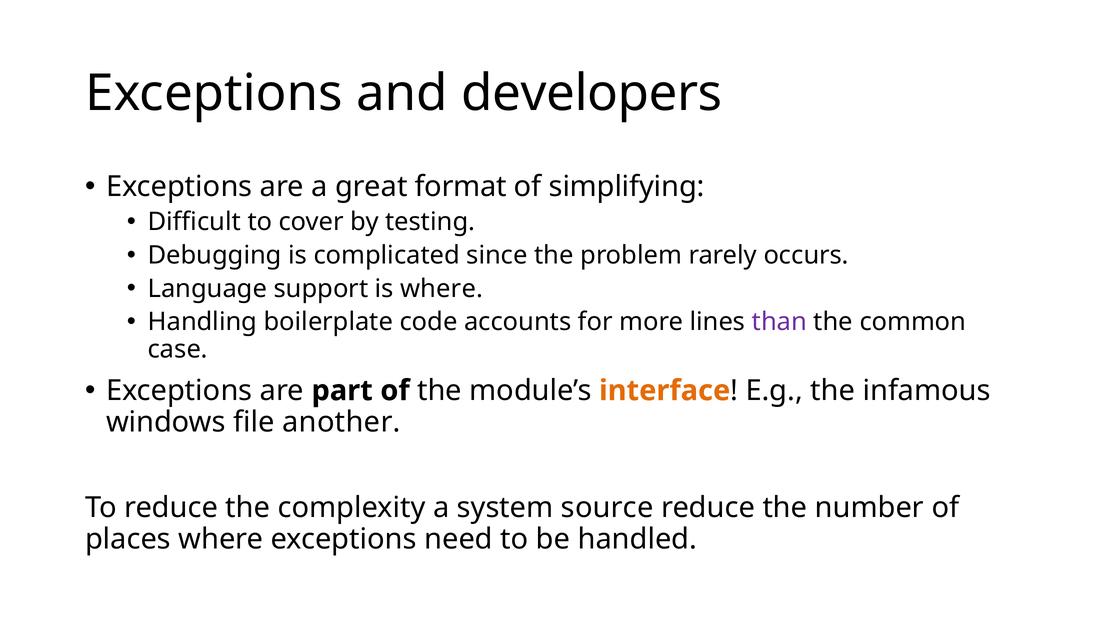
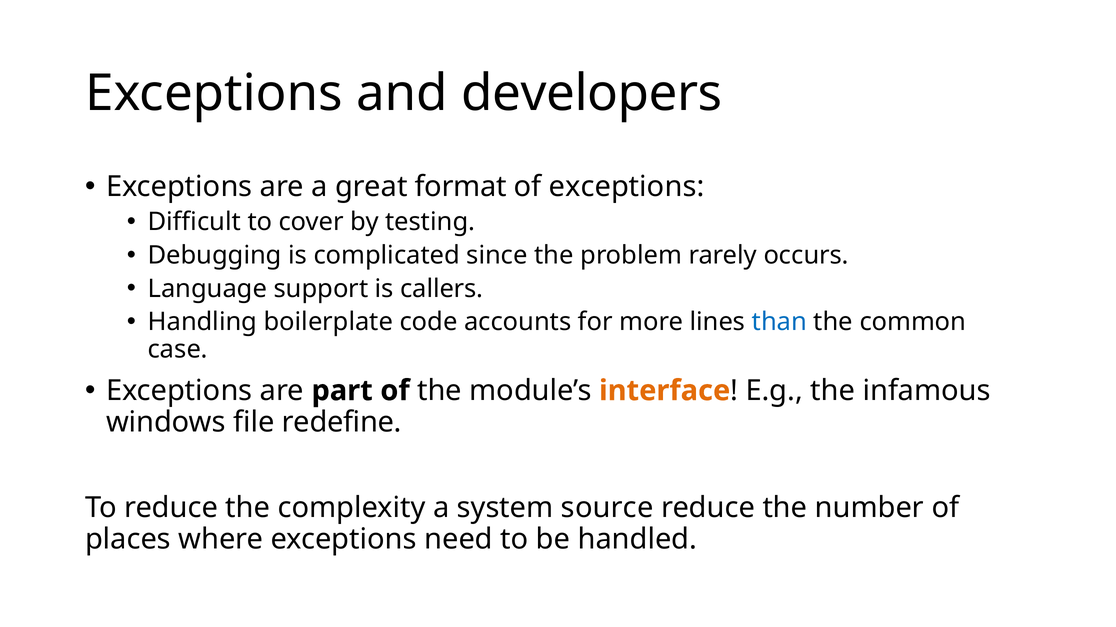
of simplifying: simplifying -> exceptions
is where: where -> callers
than colour: purple -> blue
another: another -> redefine
